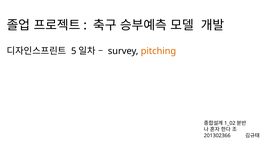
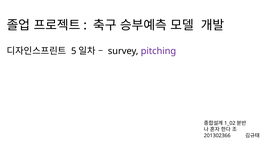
pitching colour: orange -> purple
